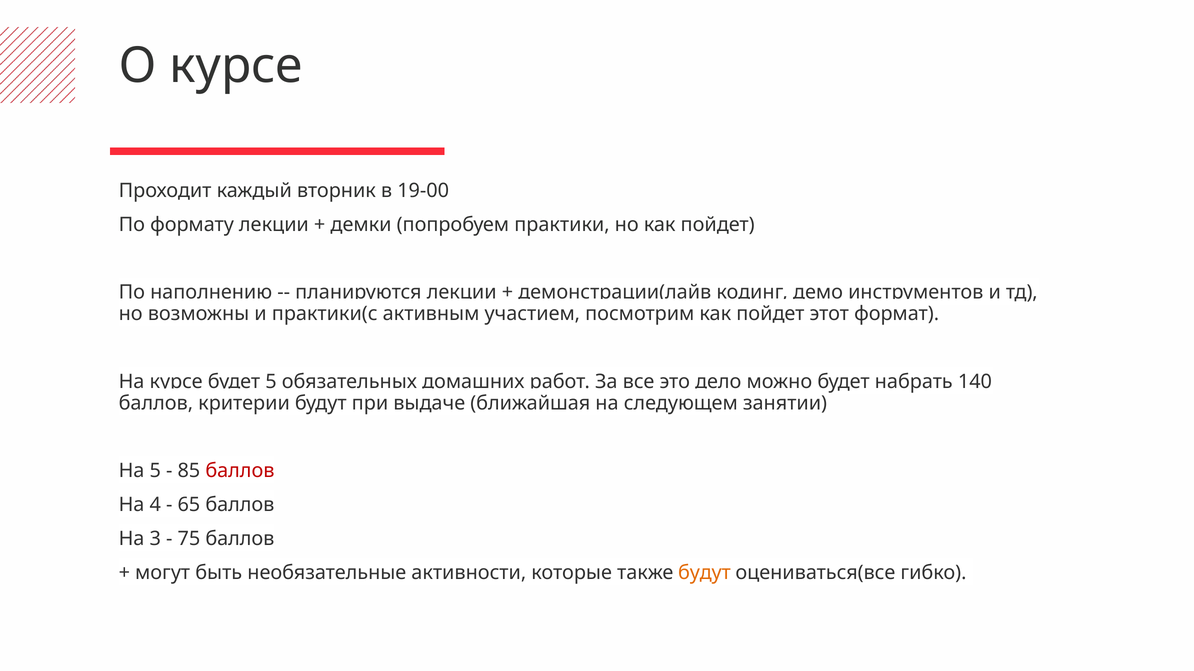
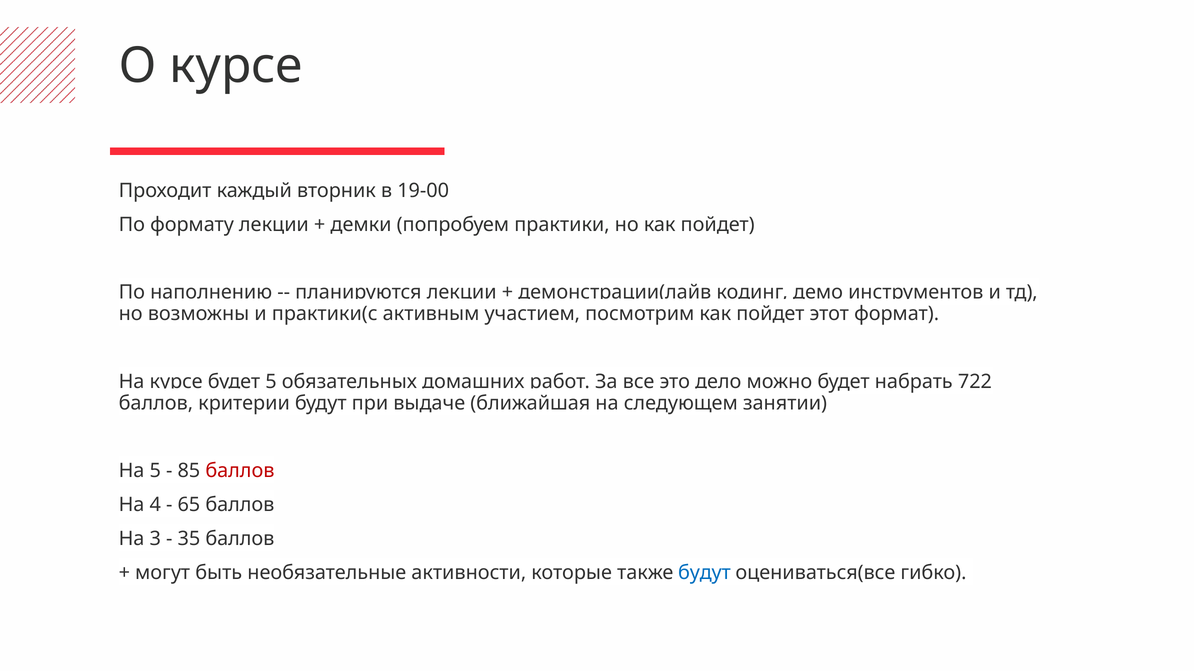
140: 140 -> 722
75: 75 -> 35
будут at (704, 573) colour: orange -> blue
